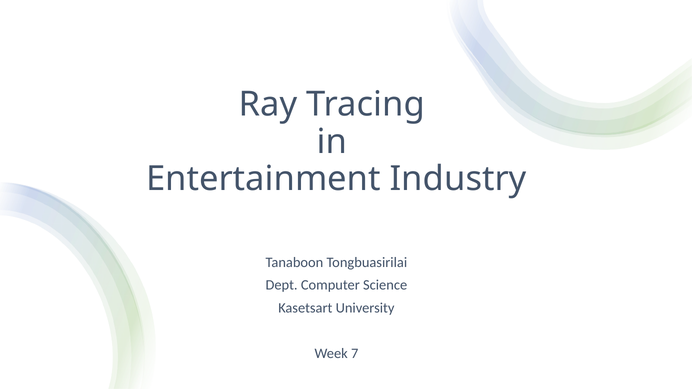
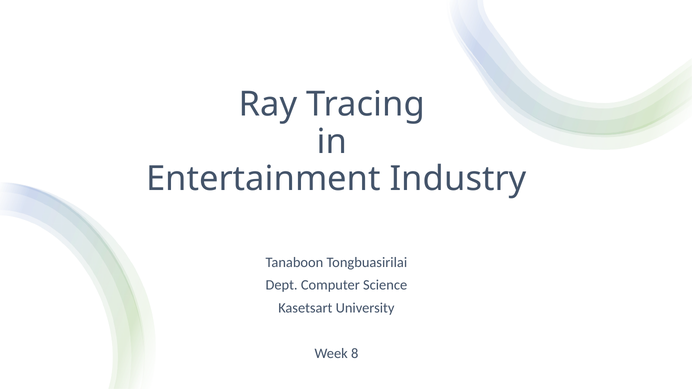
7: 7 -> 8
